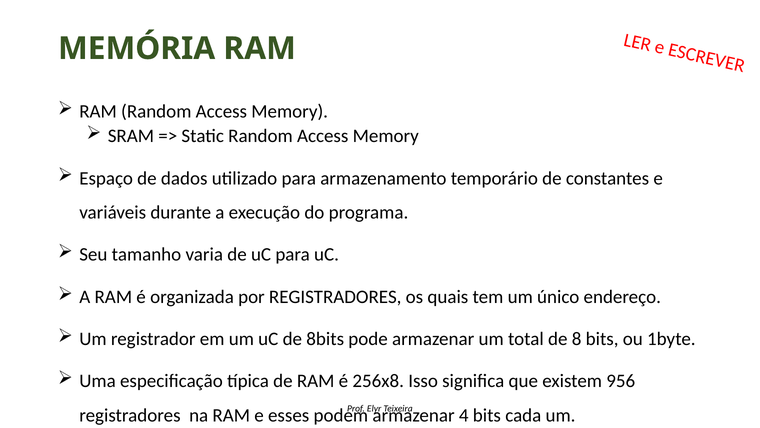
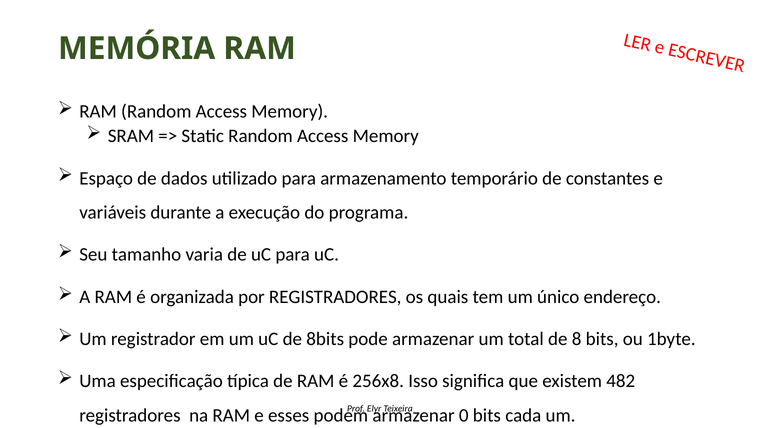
956: 956 -> 482
4: 4 -> 0
